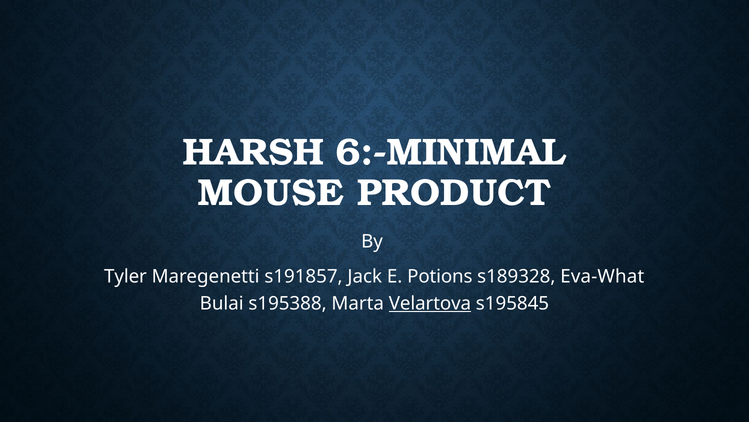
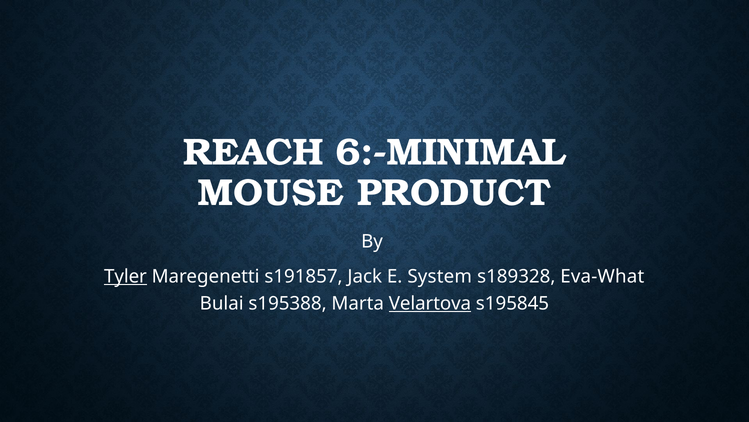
HARSH: HARSH -> REACH
Tyler underline: none -> present
Potions: Potions -> System
